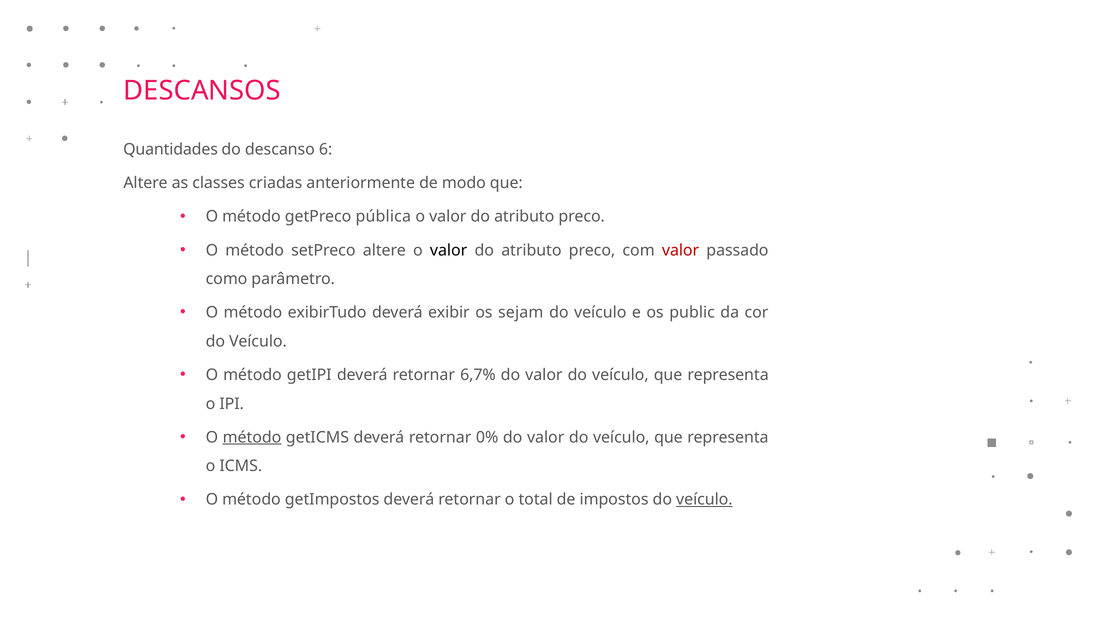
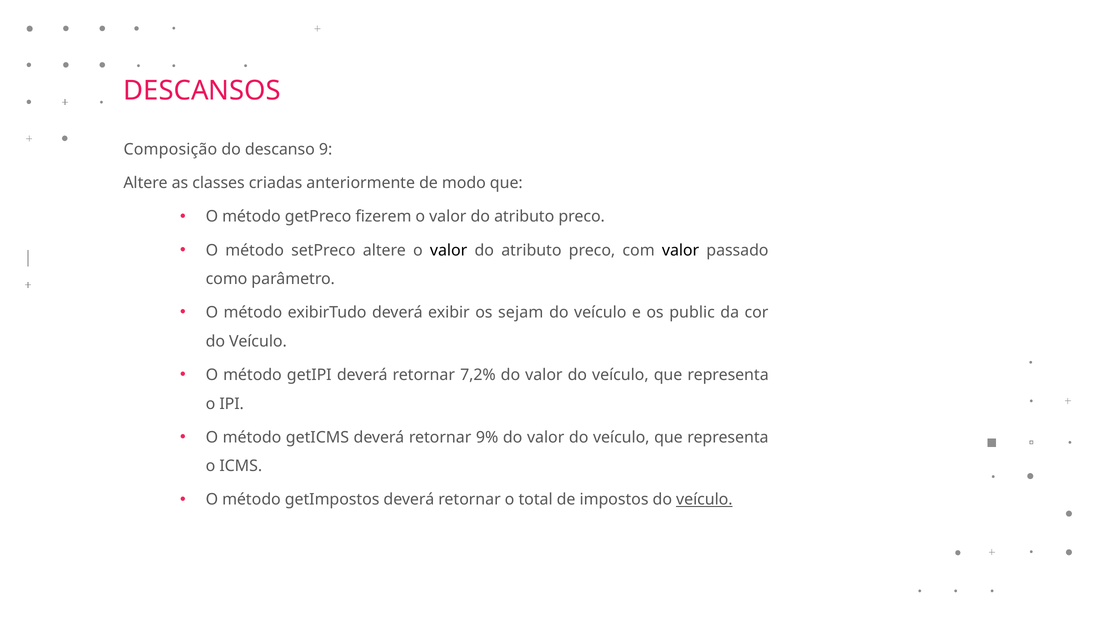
Quantidades: Quantidades -> Composição
6: 6 -> 9
pública: pública -> fizerem
valor at (681, 250) colour: red -> black
6,7%: 6,7% -> 7,2%
método at (252, 437) underline: present -> none
0%: 0% -> 9%
